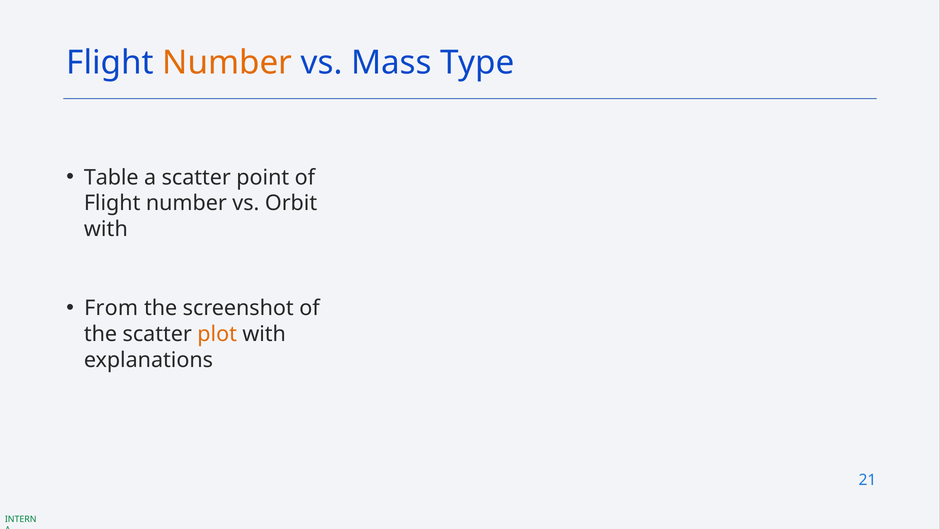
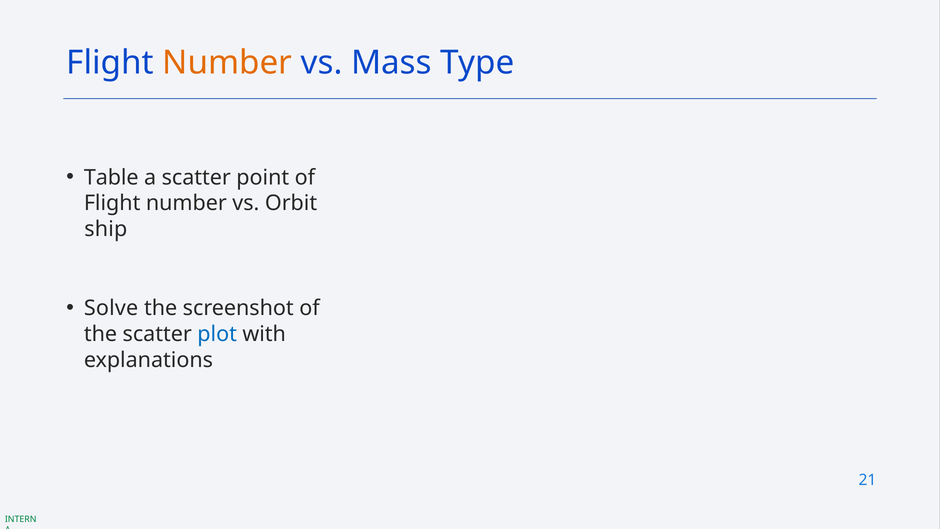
with at (106, 229): with -> ship
From: From -> Solve
plot colour: orange -> blue
